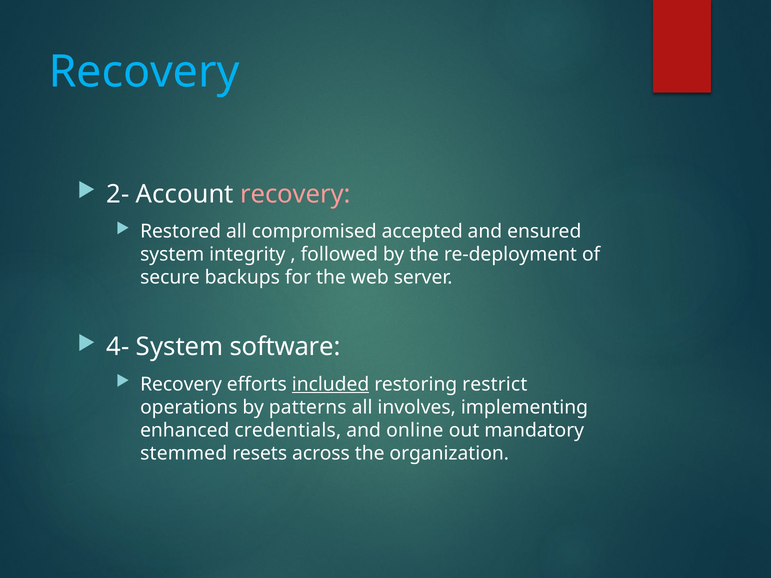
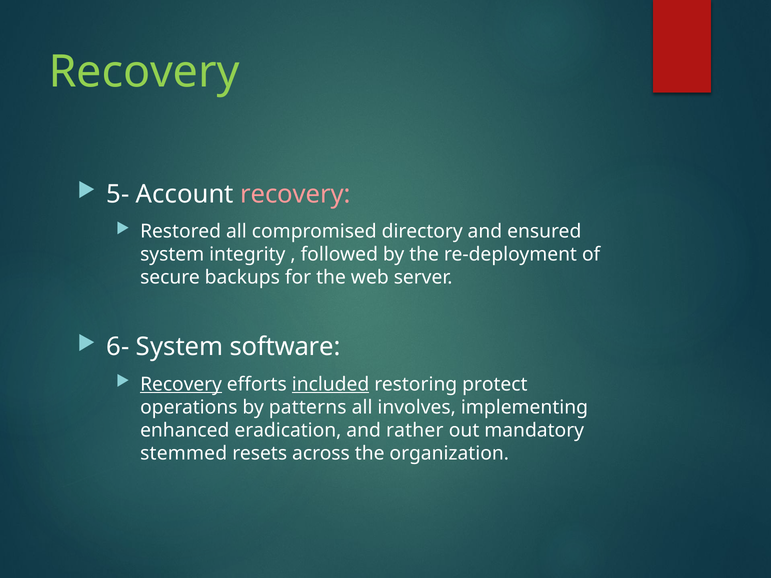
Recovery at (144, 72) colour: light blue -> light green
2-: 2- -> 5-
accepted: accepted -> directory
4-: 4- -> 6-
Recovery at (181, 384) underline: none -> present
restrict: restrict -> protect
credentials: credentials -> eradication
online: online -> rather
